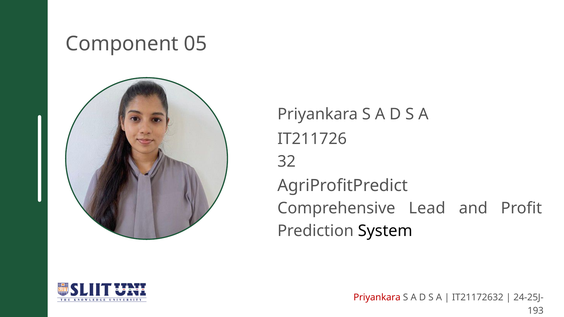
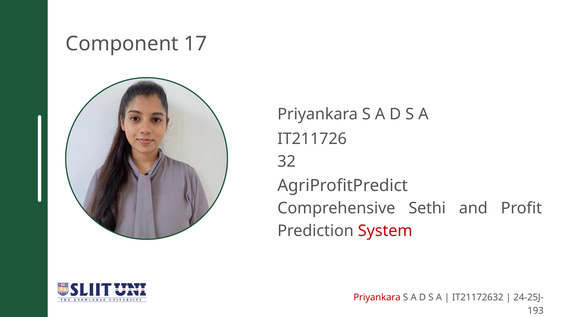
05: 05 -> 17
Lead: Lead -> Sethi
System colour: black -> red
